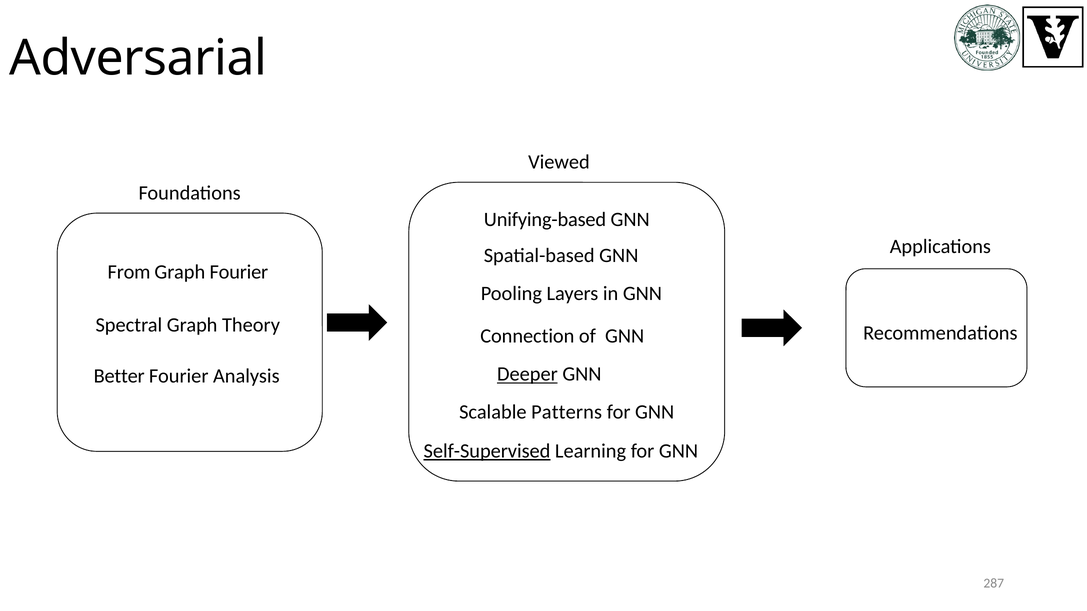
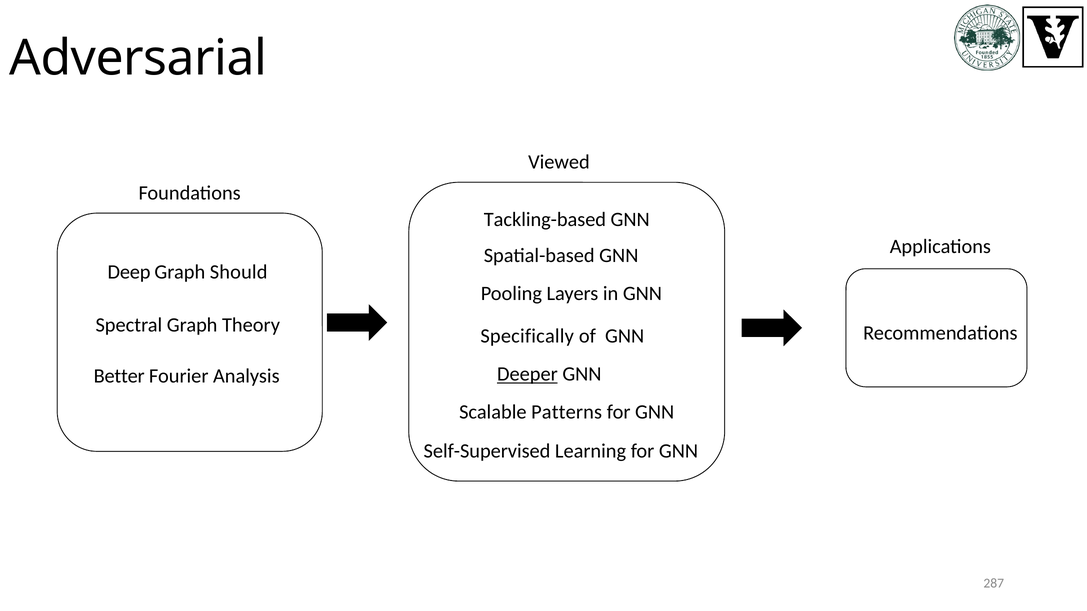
Unifying-based: Unifying-based -> Tackling-based
From: From -> Deep
Graph Fourier: Fourier -> Should
Connection: Connection -> Specifically
Self-Supervised underline: present -> none
